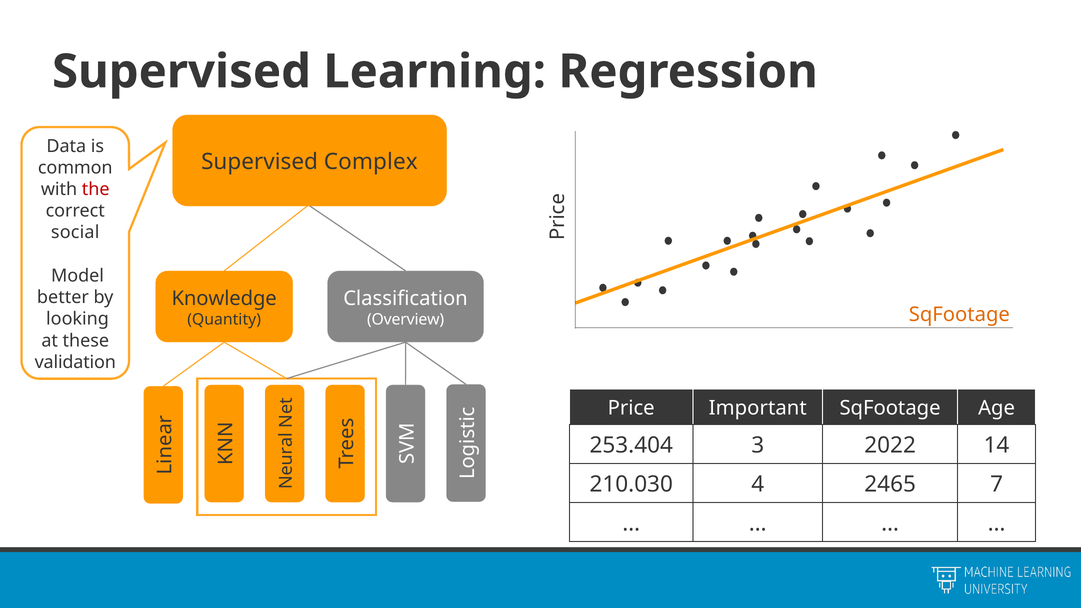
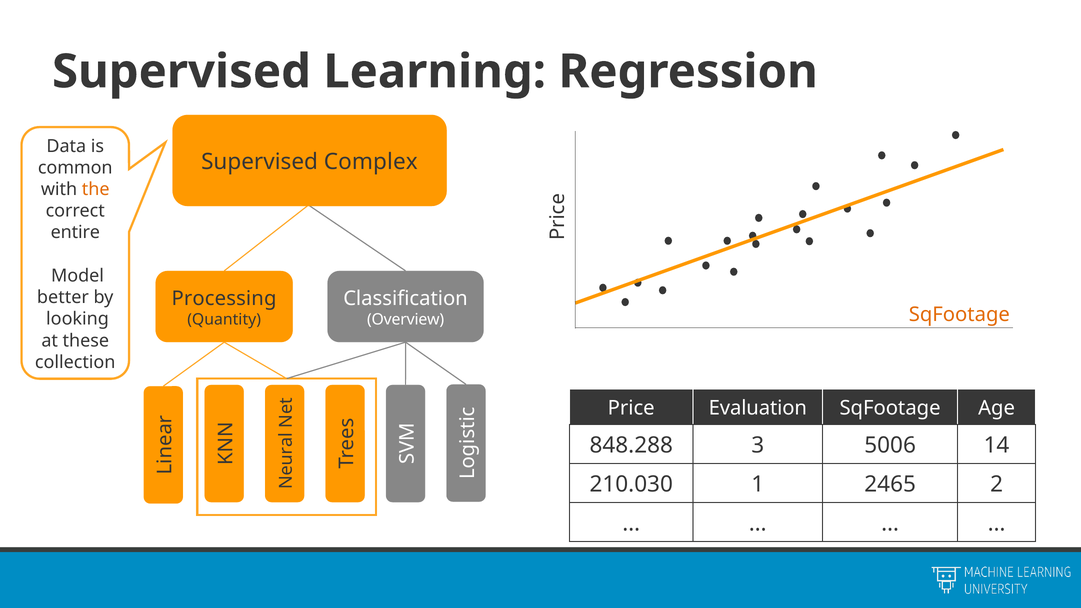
the colour: red -> orange
social: social -> entire
Knowledge: Knowledge -> Processing
validation: validation -> collection
Important: Important -> Evaluation
253.404: 253.404 -> 848.288
2022: 2022 -> 5006
4: 4 -> 1
7: 7 -> 2
